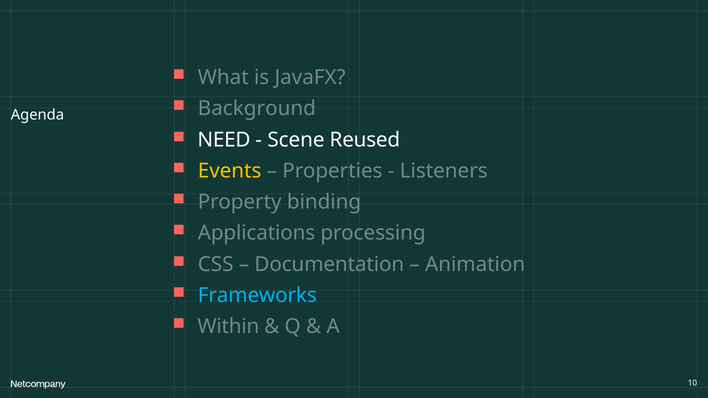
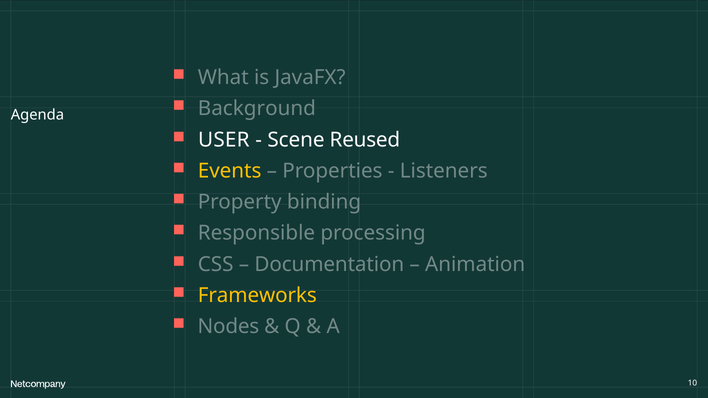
NEED: NEED -> USER
Applications: Applications -> Responsible
Frameworks colour: light blue -> yellow
Within: Within -> Nodes
